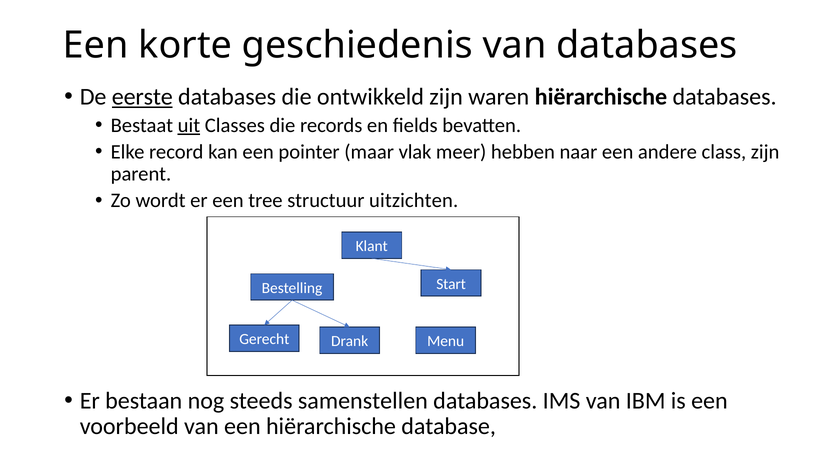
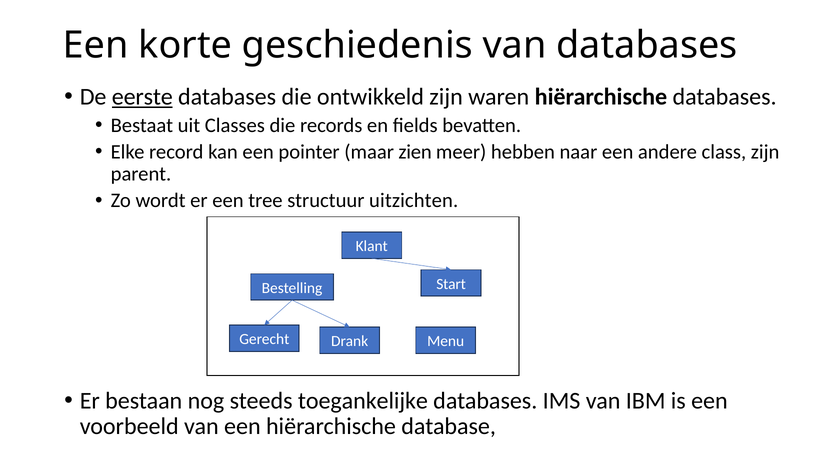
uit underline: present -> none
vlak: vlak -> zien
samenstellen: samenstellen -> toegankelijke
